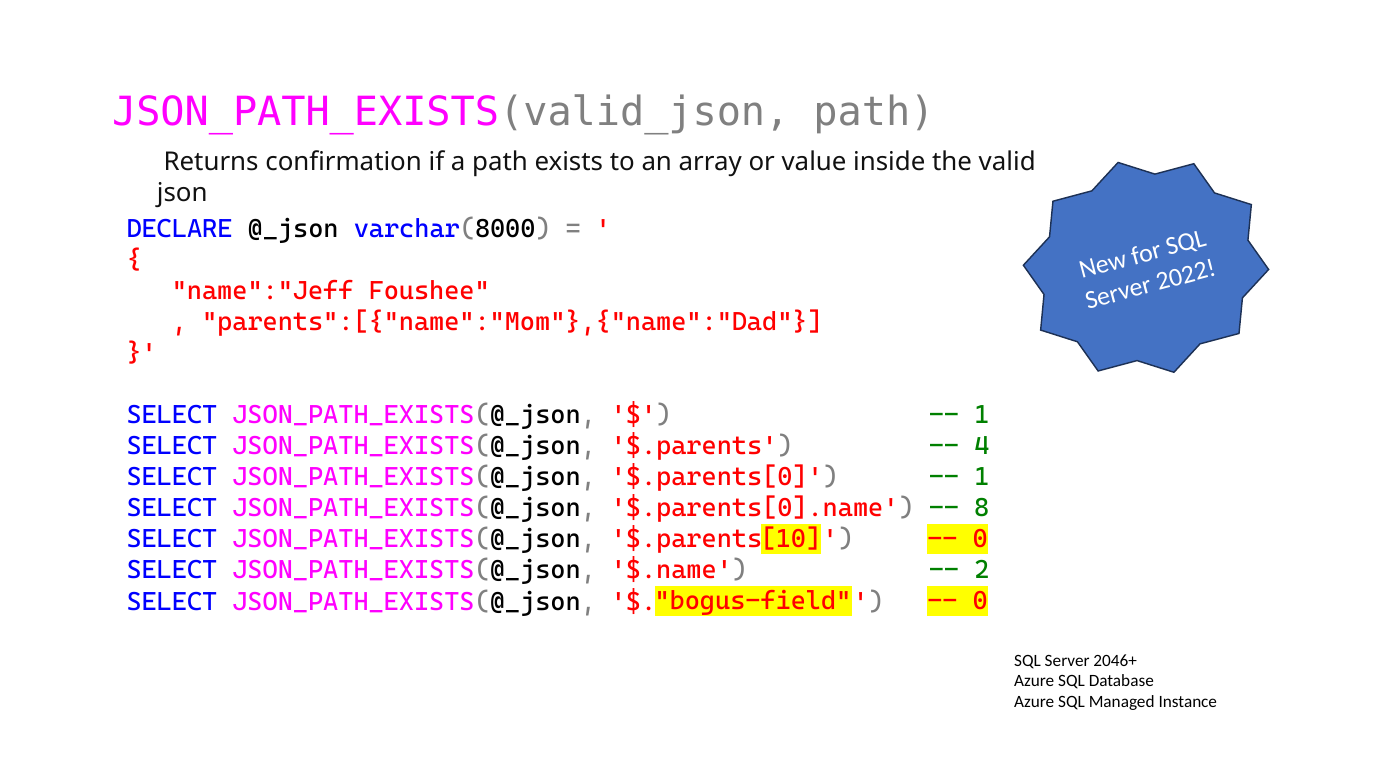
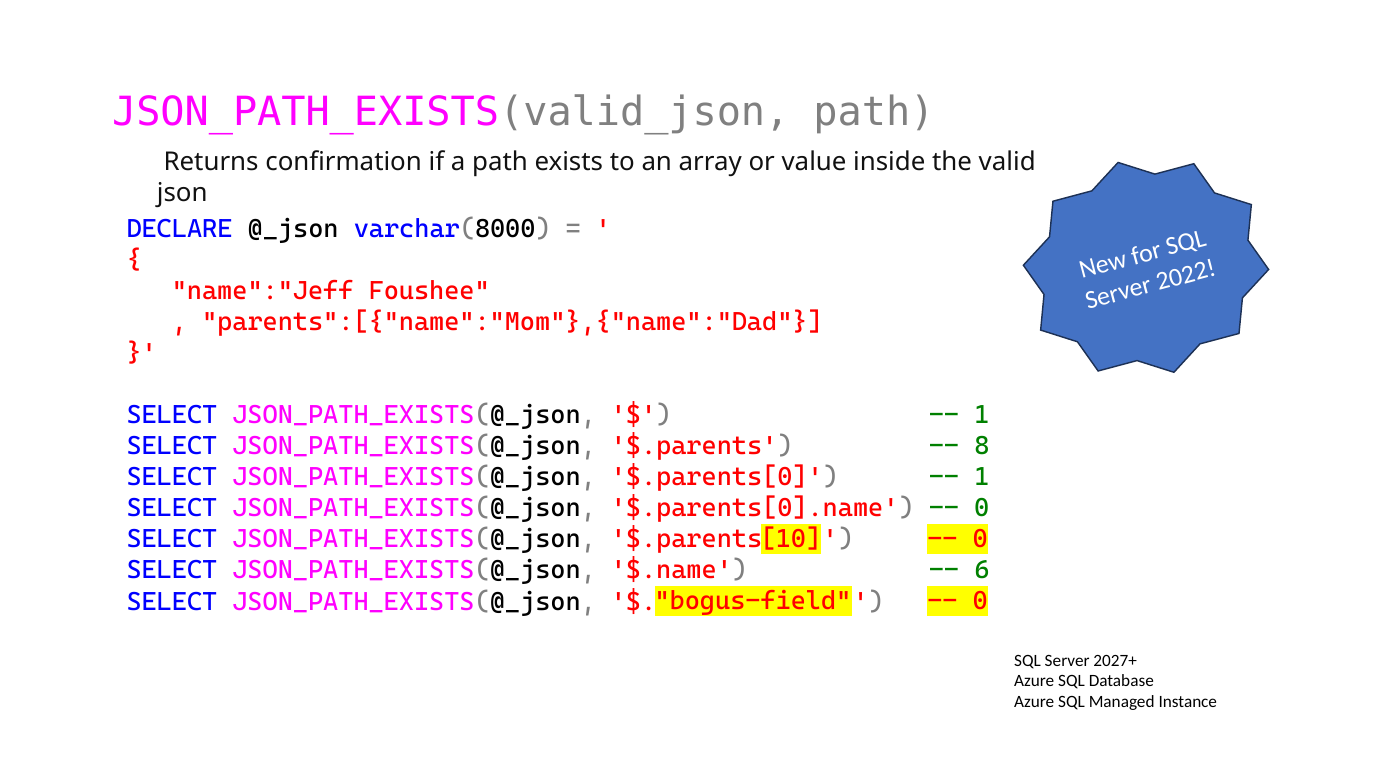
4: 4 -> 8
8 at (982, 509): 8 -> 0
2 at (982, 571): 2 -> 6
2046+: 2046+ -> 2027+
